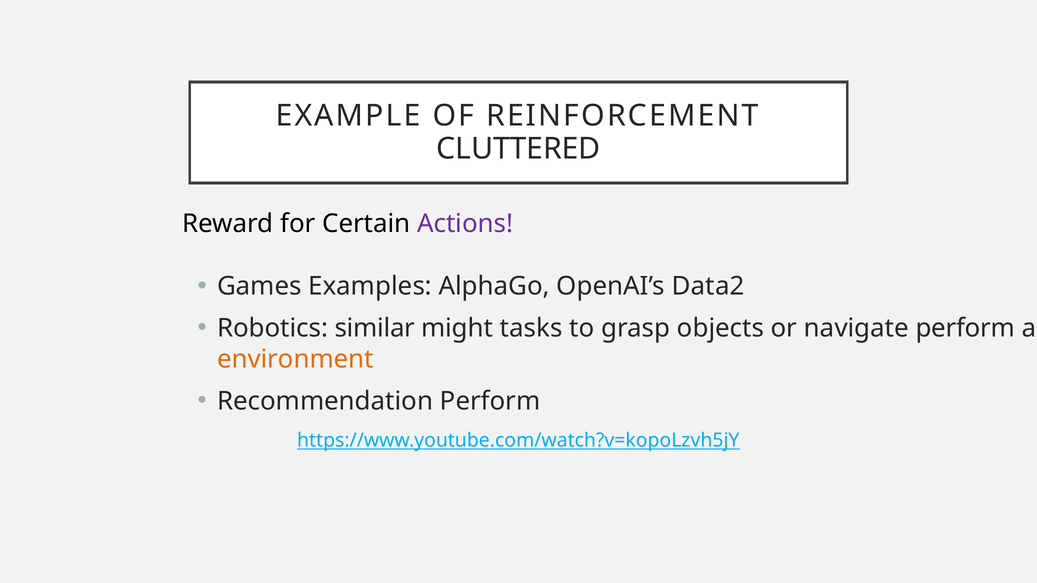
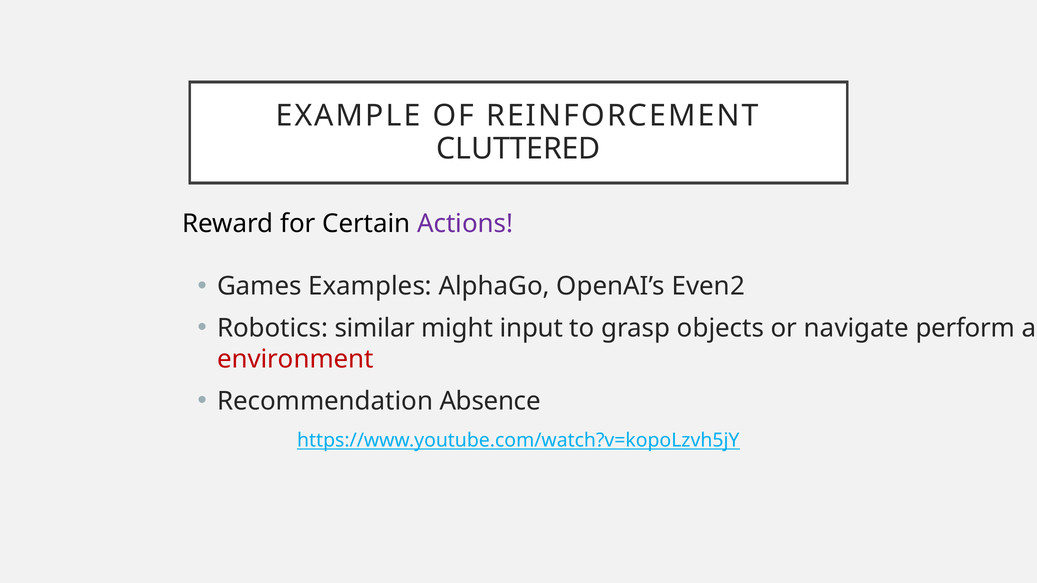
Data2: Data2 -> Even2
tasks: tasks -> input
environment colour: orange -> red
Recommendation Perform: Perform -> Absence
